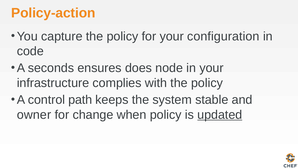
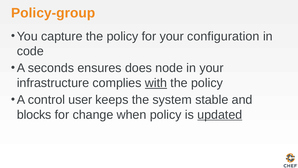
Policy-action: Policy-action -> Policy-group
with underline: none -> present
path: path -> user
owner: owner -> blocks
